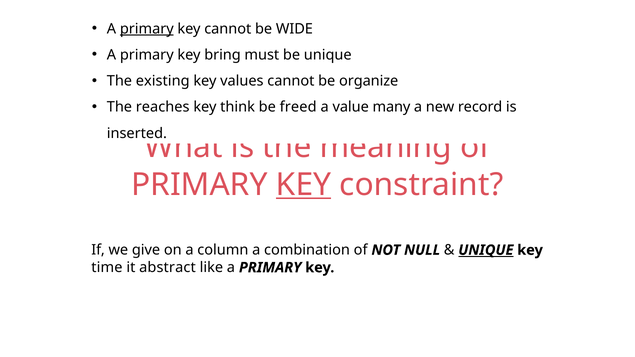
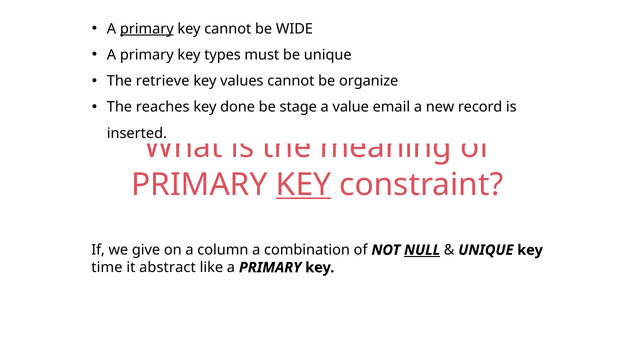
bring: bring -> types
existing: existing -> retrieve
think: think -> done
freed: freed -> stage
many: many -> email
NULL underline: none -> present
UNIQUE at (486, 250) underline: present -> none
